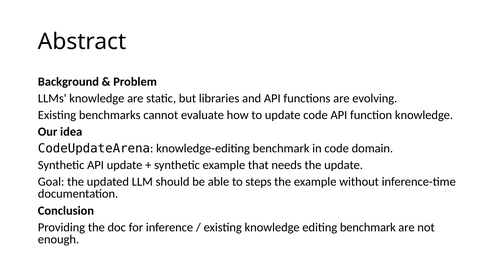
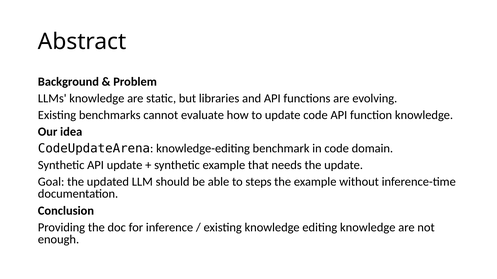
editing benchmark: benchmark -> knowledge
